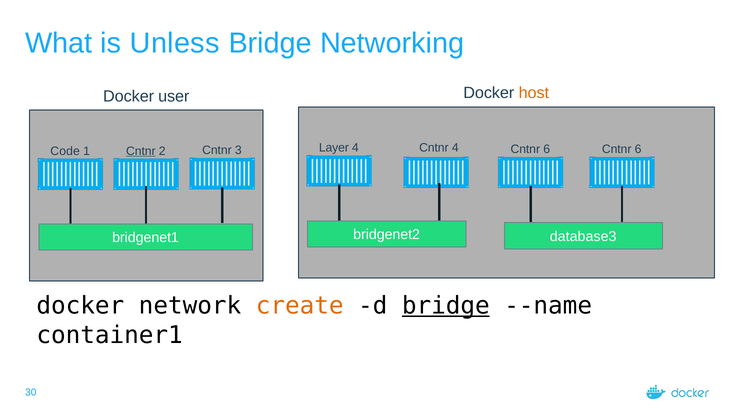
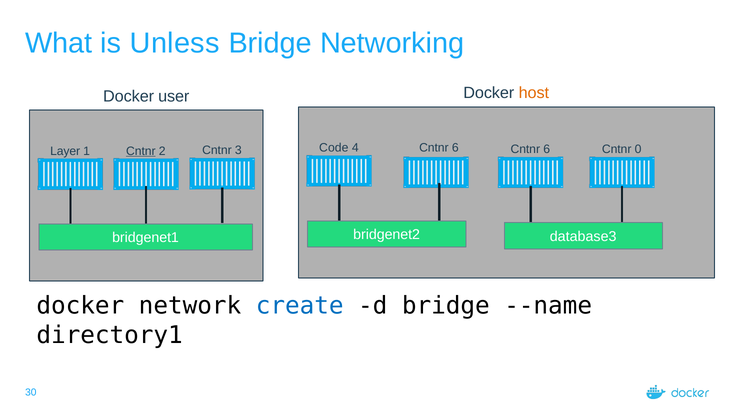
Layer: Layer -> Code
4 Cntnr 4: 4 -> 6
6 at (638, 149): 6 -> 0
Code: Code -> Layer
create colour: orange -> blue
bridge at (446, 306) underline: present -> none
container1: container1 -> directory1
